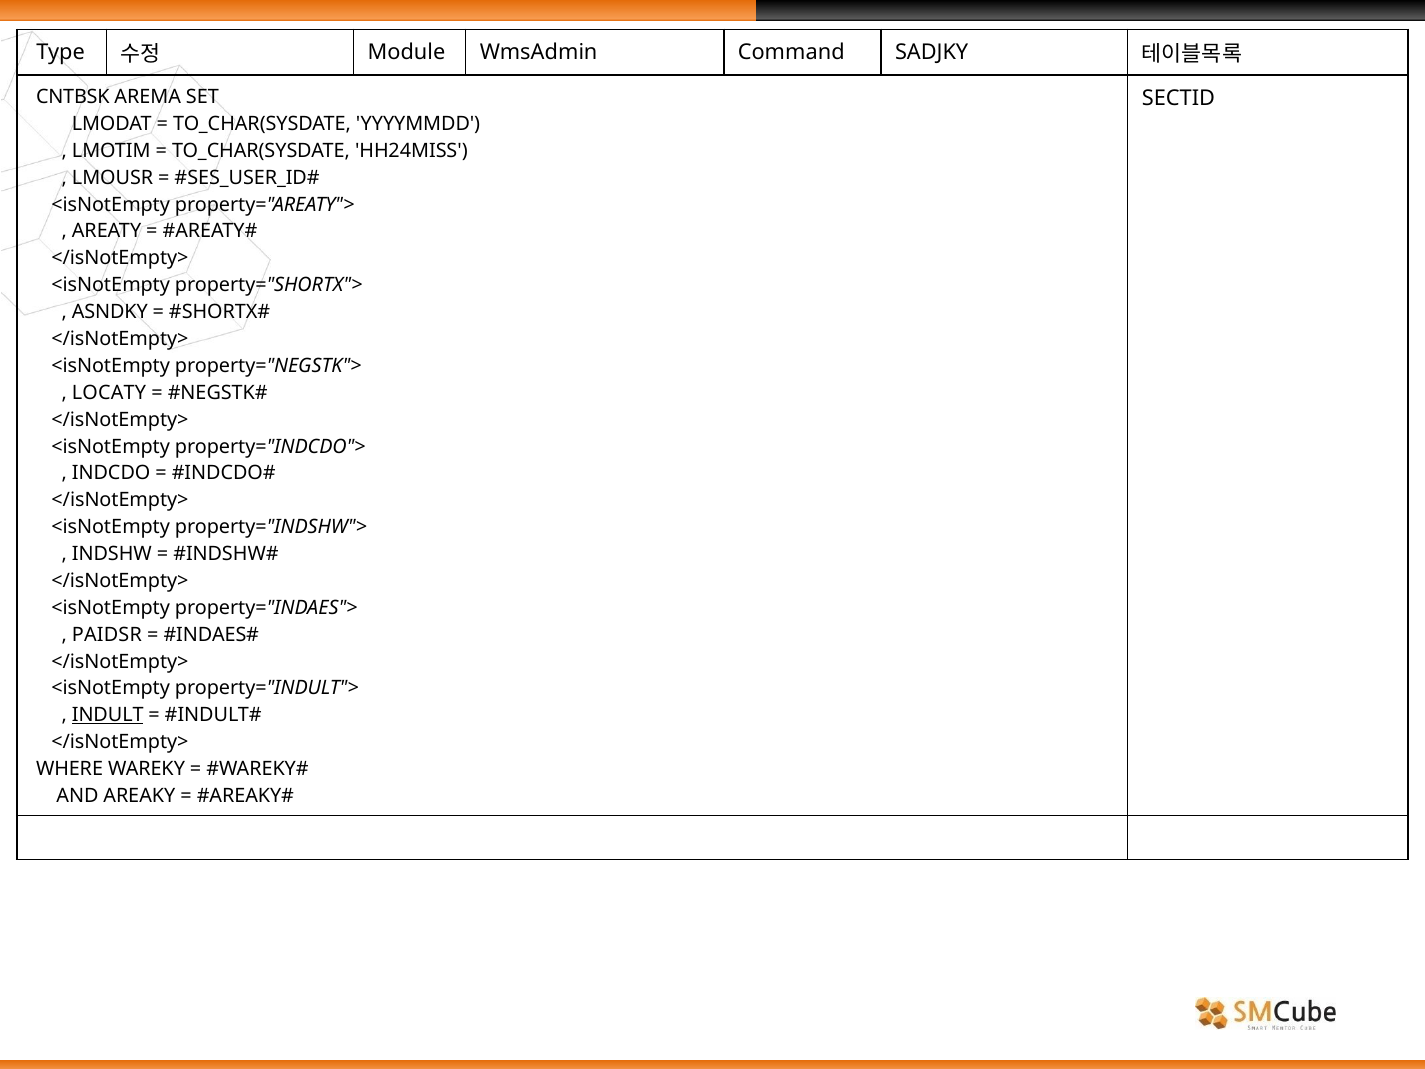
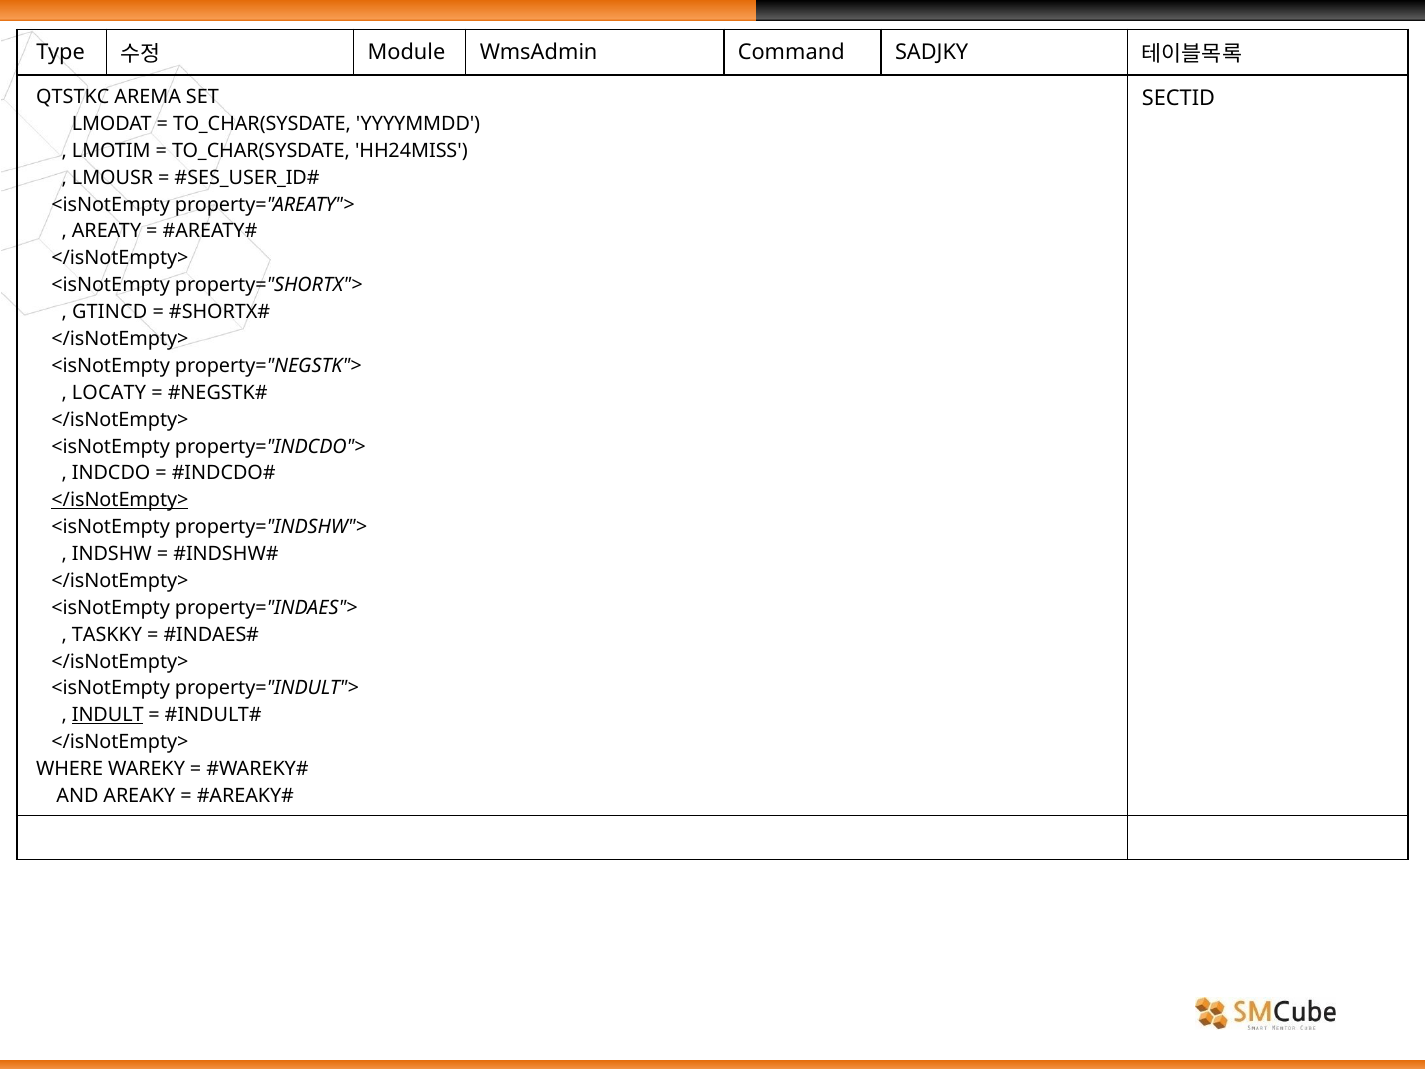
CNTBSK: CNTBSK -> QTSTKC
ASNDKY: ASNDKY -> GTINCD
</isNotEmpty> at (120, 500) underline: none -> present
PAIDSR: PAIDSR -> TASKKY
